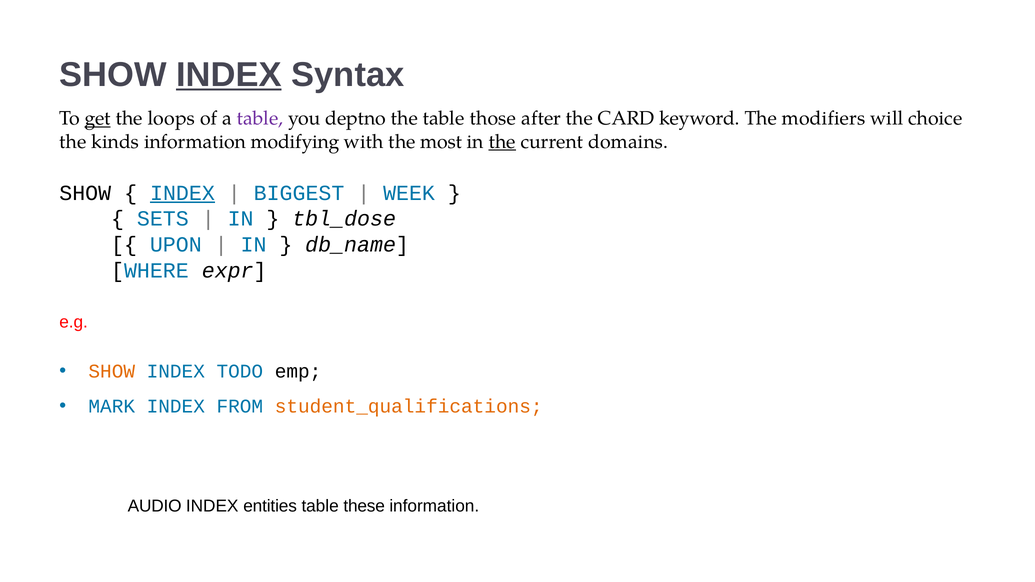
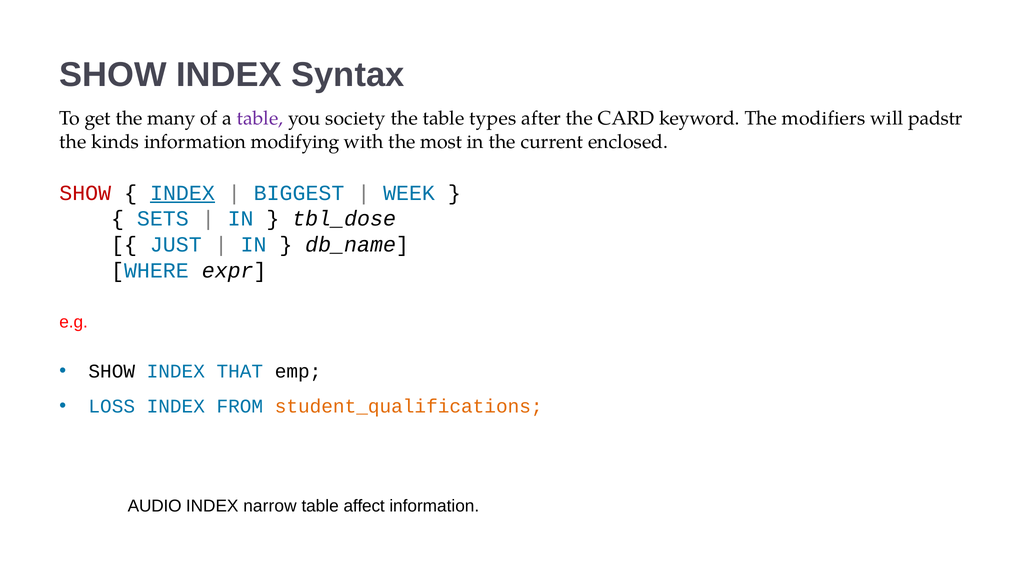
INDEX at (229, 75) underline: present -> none
get underline: present -> none
loops: loops -> many
deptno: deptno -> society
those: those -> types
choice: choice -> padstr
the at (502, 142) underline: present -> none
domains: domains -> enclosed
SHOW at (85, 193) colour: black -> red
UPON: UPON -> JUST
SHOW at (112, 372) colour: orange -> black
TODO: TODO -> THAT
MARK: MARK -> LOSS
entities: entities -> narrow
these: these -> affect
